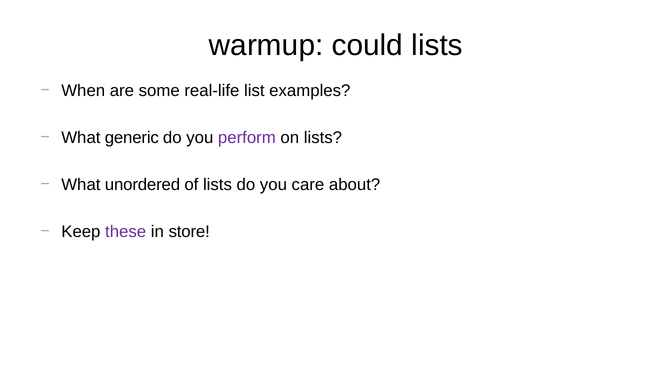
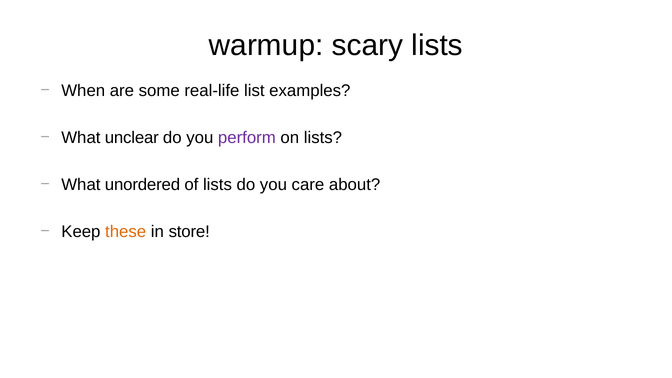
could: could -> scary
generic: generic -> unclear
these colour: purple -> orange
